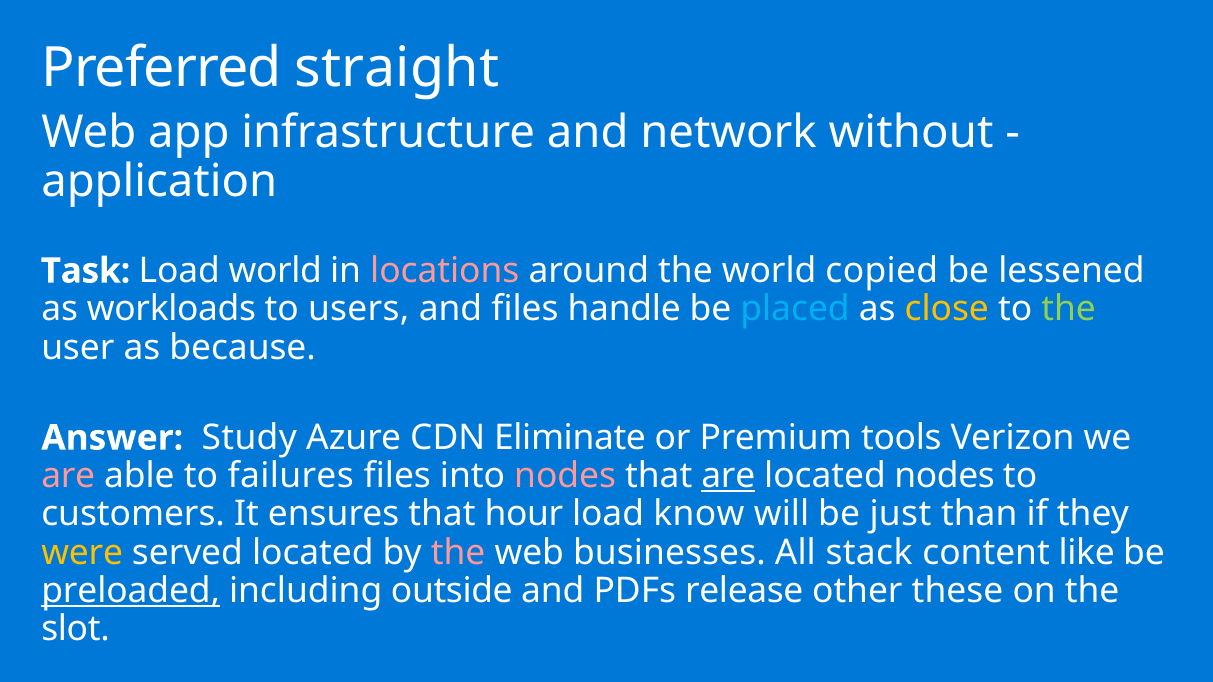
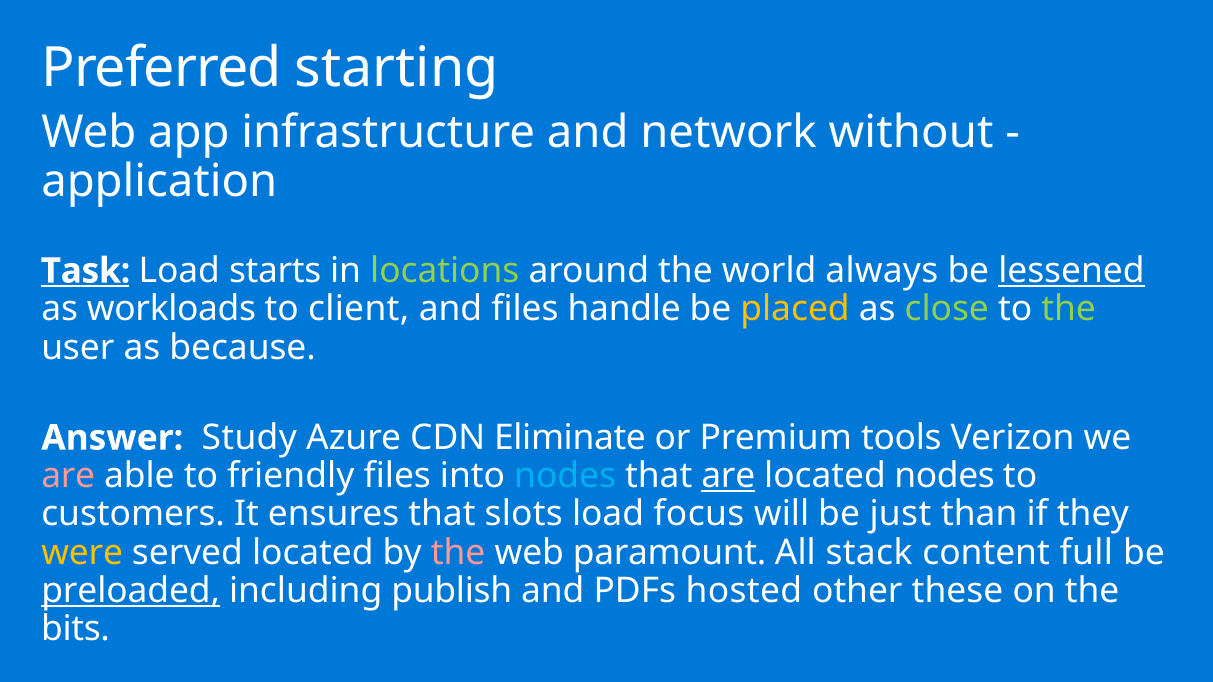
straight: straight -> starting
Task underline: none -> present
Load world: world -> starts
locations colour: pink -> light green
copied: copied -> always
lessened underline: none -> present
users: users -> client
placed colour: light blue -> yellow
close colour: yellow -> light green
failures: failures -> friendly
nodes at (565, 476) colour: pink -> light blue
hour: hour -> slots
know: know -> focus
businesses: businesses -> paramount
like: like -> full
outside: outside -> publish
release: release -> hosted
slot: slot -> bits
